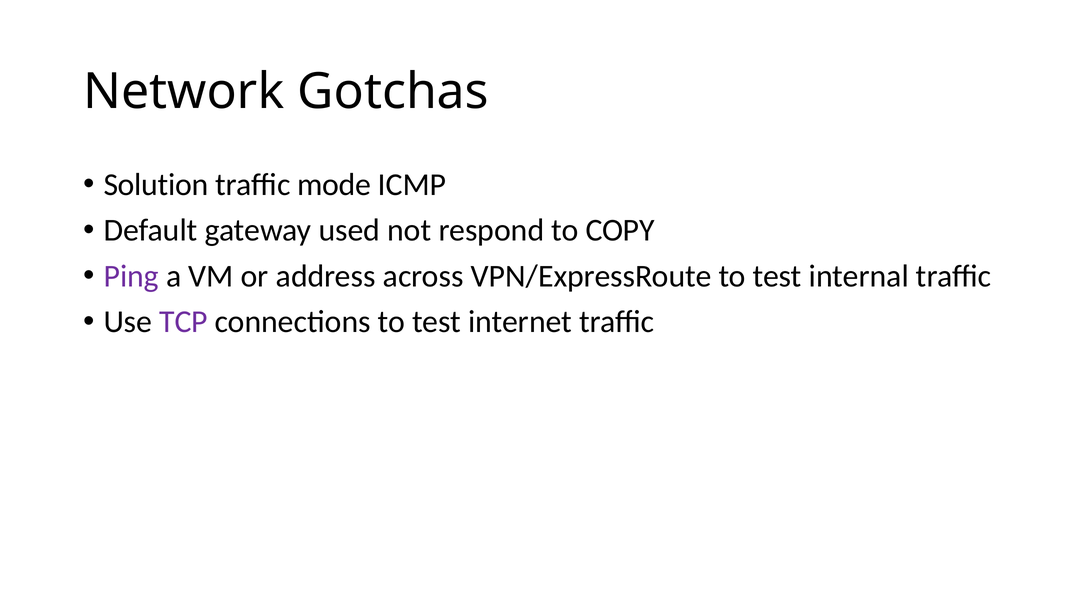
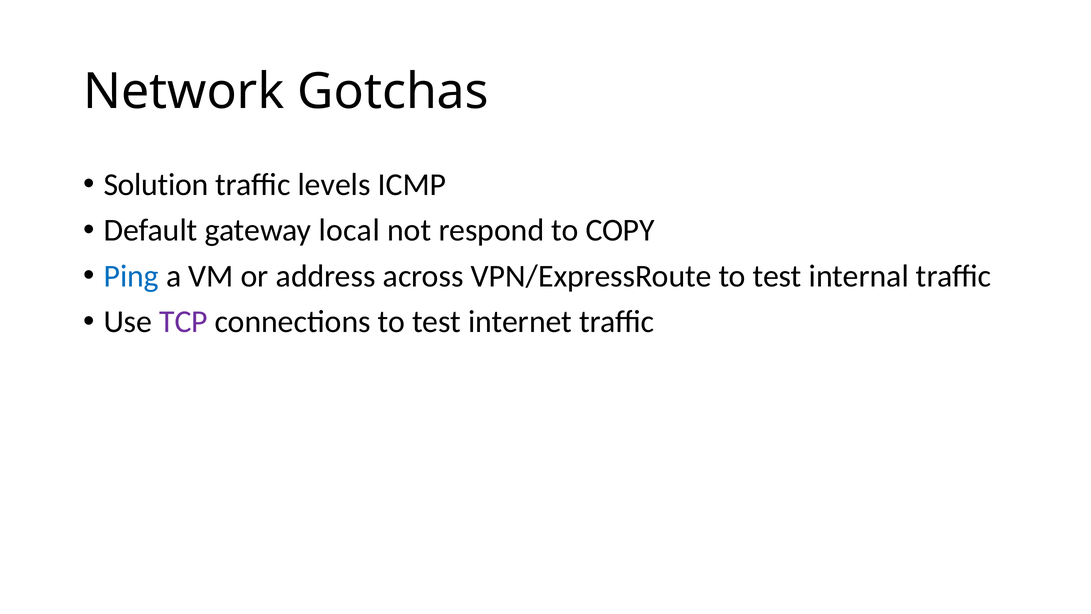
mode: mode -> levels
used: used -> local
Ping colour: purple -> blue
